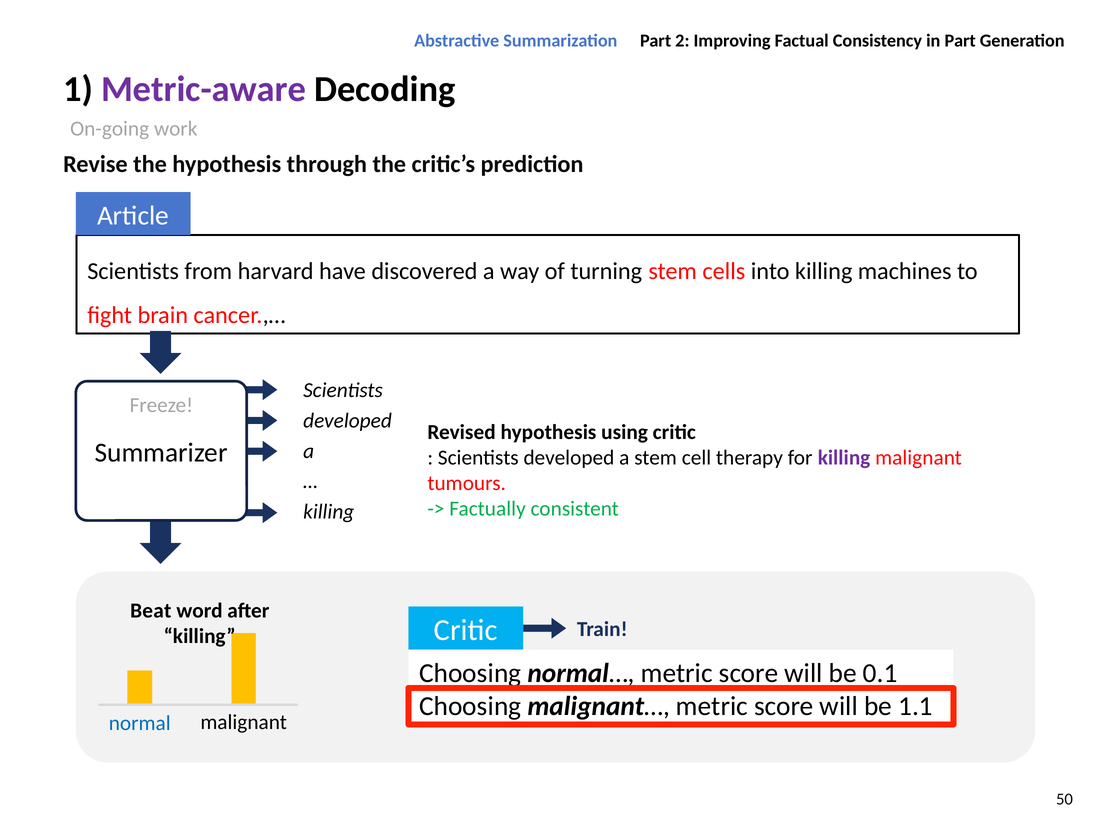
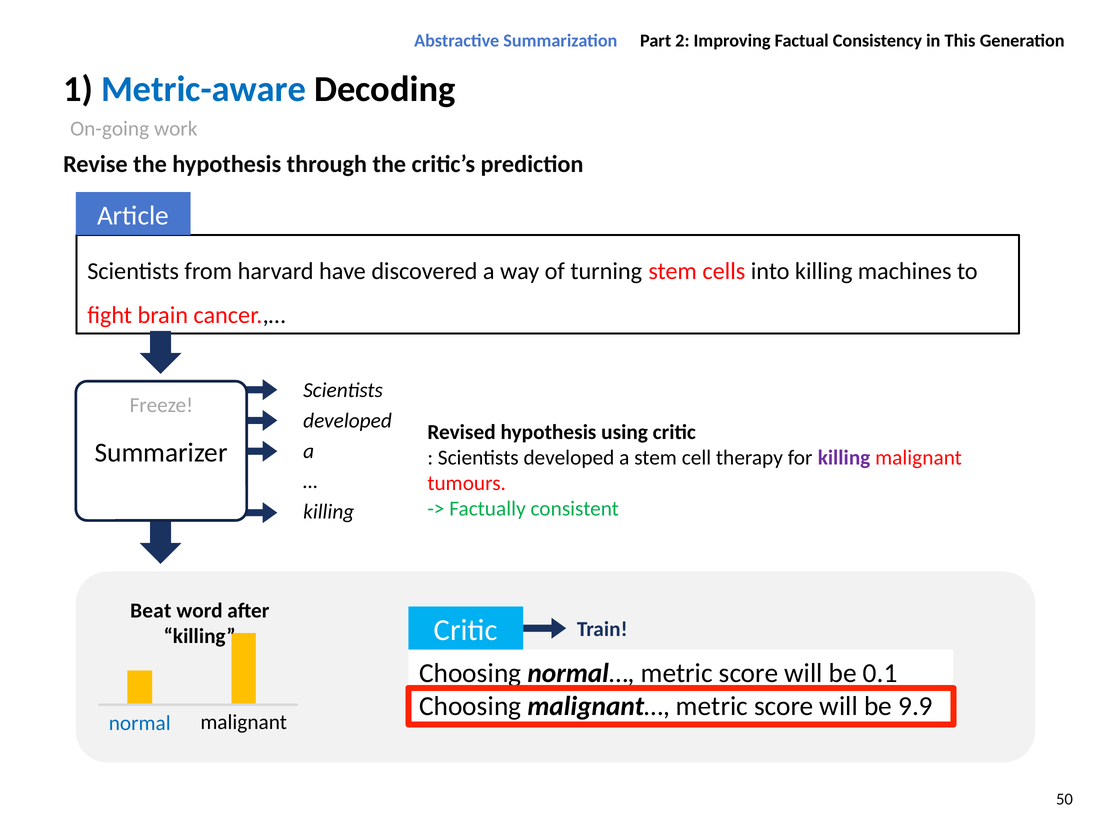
in Part: Part -> This
Metric-aware colour: purple -> blue
1.1: 1.1 -> 9.9
